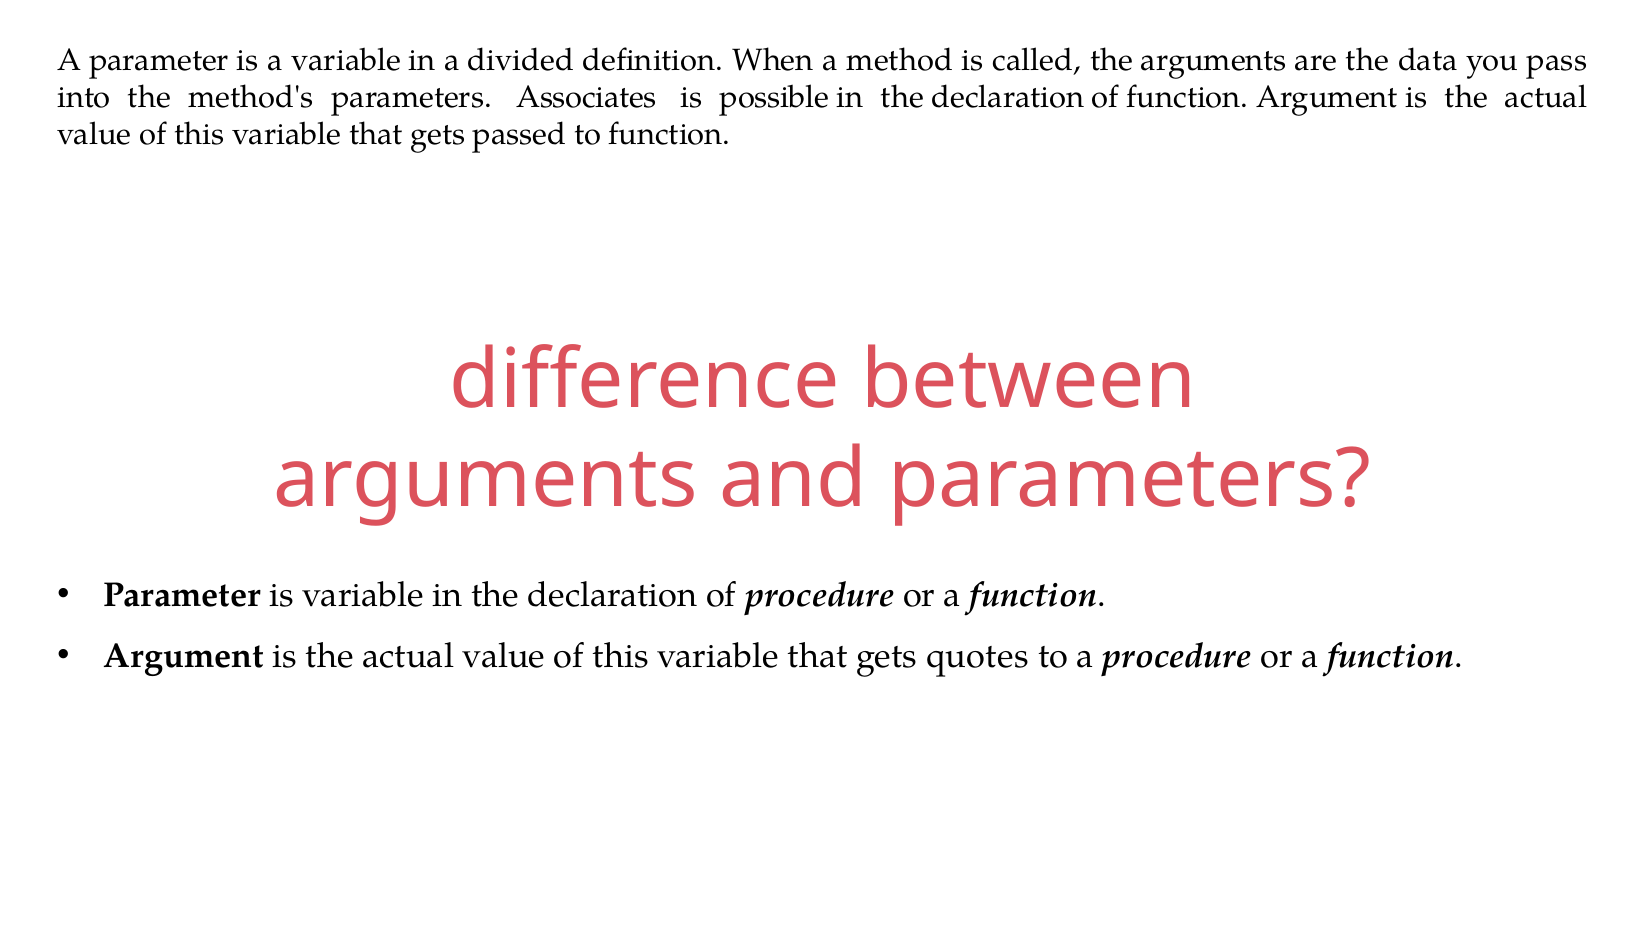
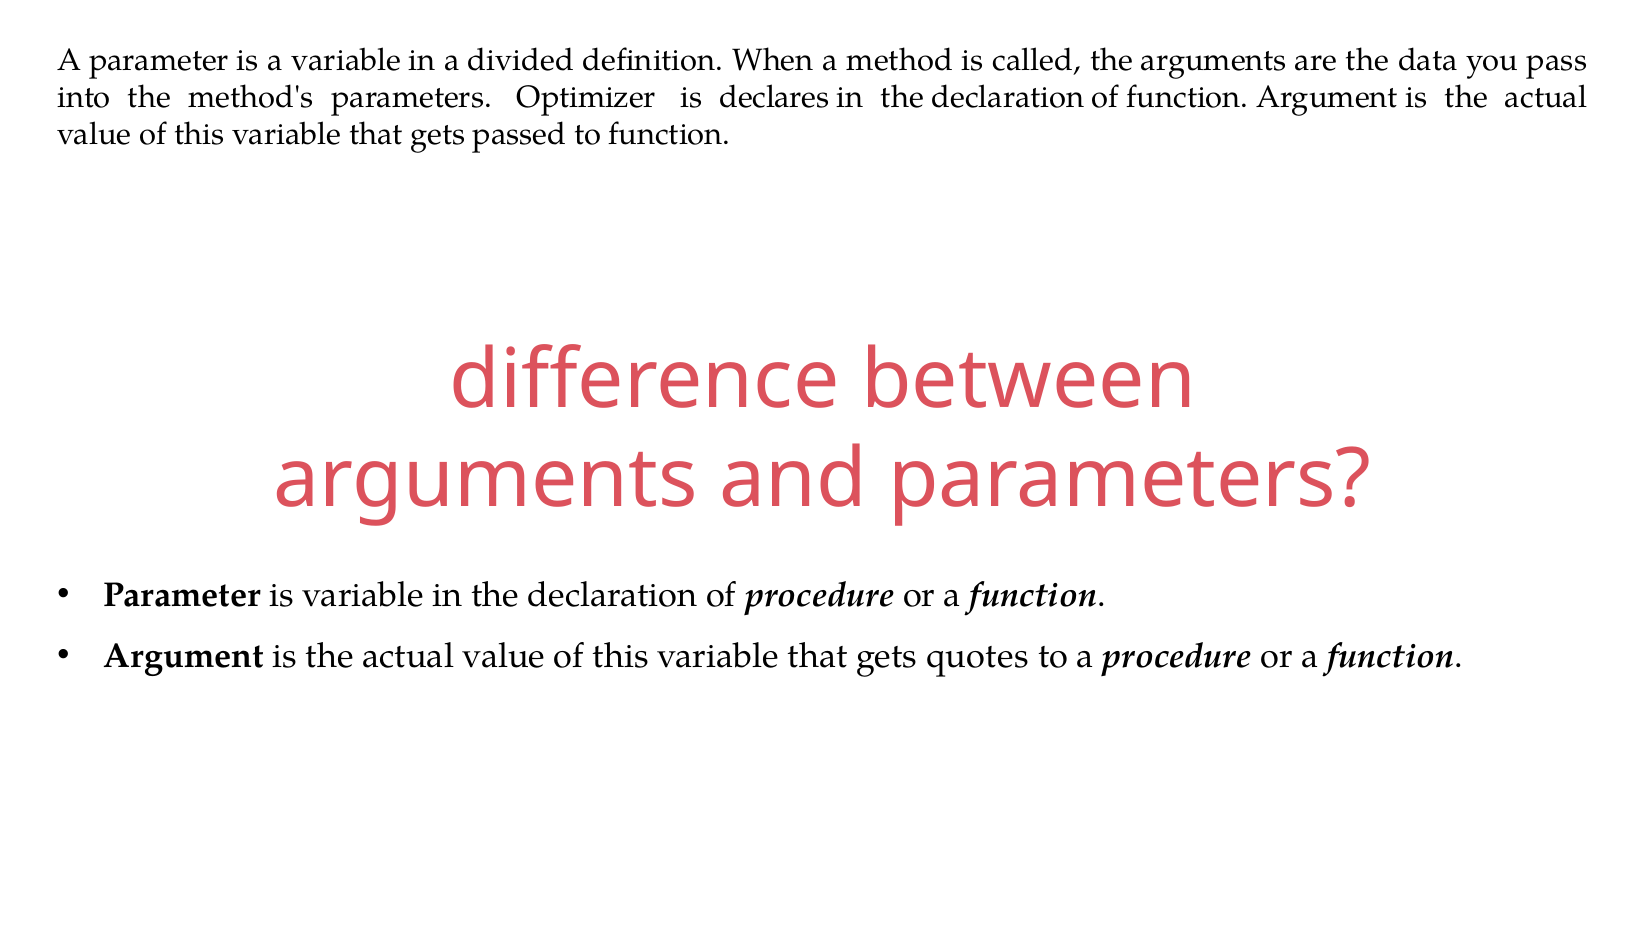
Associates: Associates -> Optimizer
possible: possible -> declares
